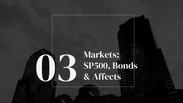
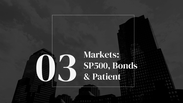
Affects: Affects -> Patient
